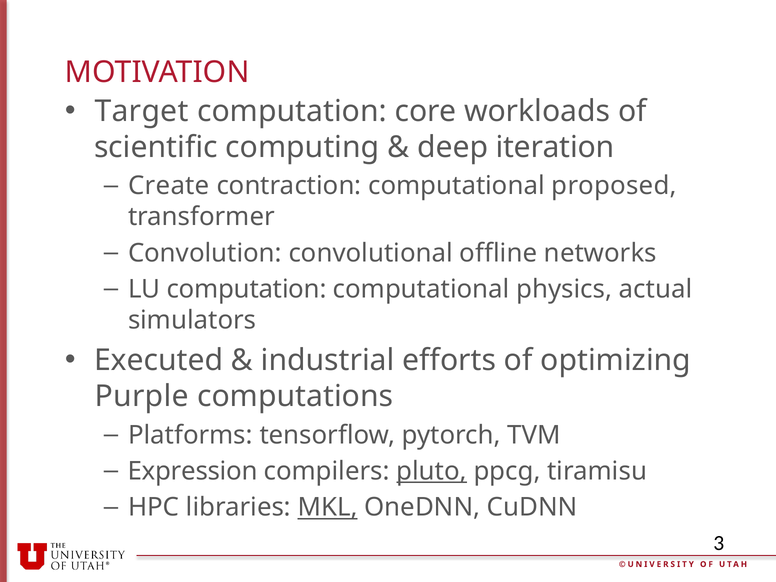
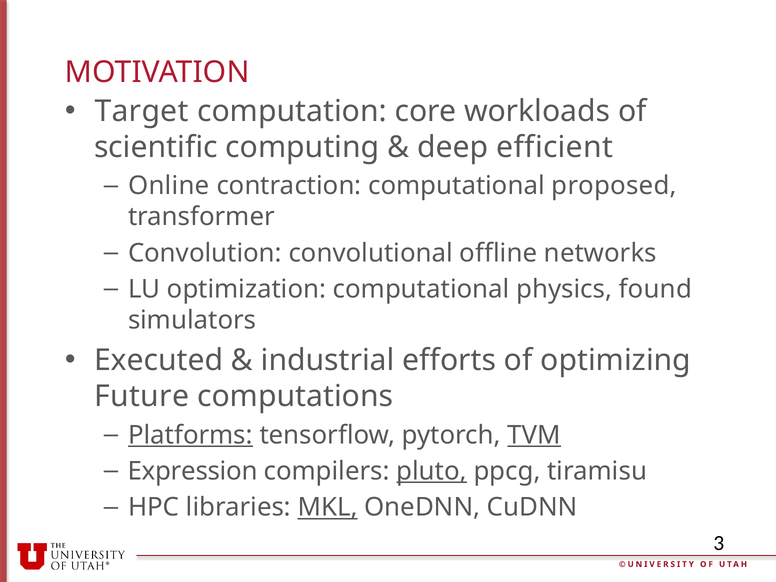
iteration: iteration -> efficient
Create: Create -> Online
LU computation: computation -> optimization
actual: actual -> found
Purple: Purple -> Future
Platforms underline: none -> present
TVM underline: none -> present
